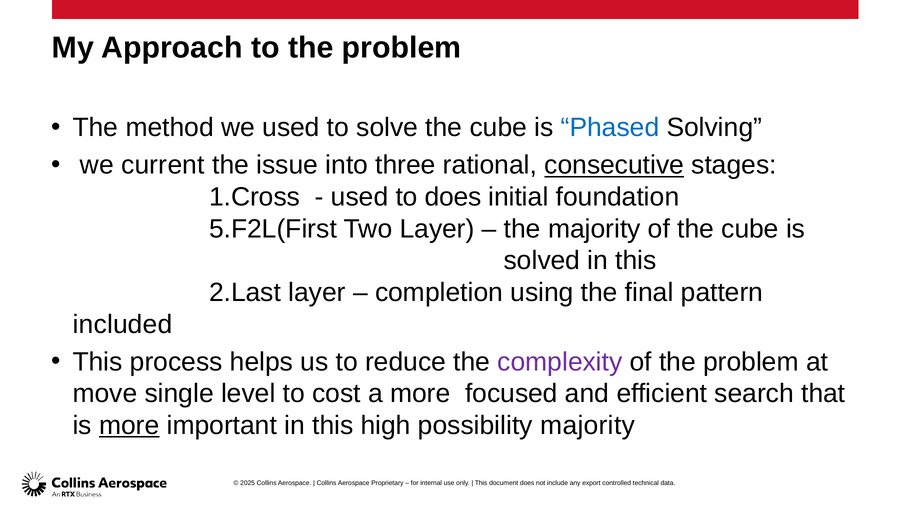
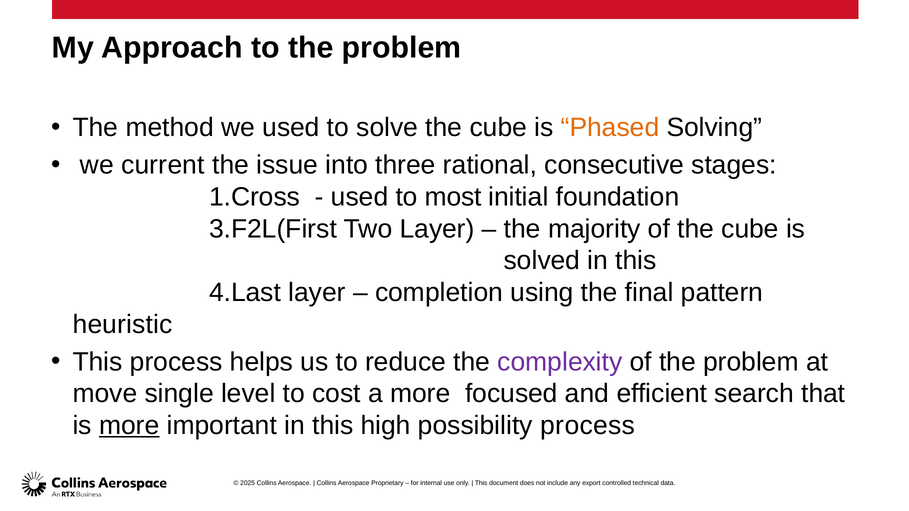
Phased colour: blue -> orange
consecutive underline: present -> none
to does: does -> most
5.F2L(First: 5.F2L(First -> 3.F2L(First
2.Last: 2.Last -> 4.Last
included: included -> heuristic
possibility majority: majority -> process
